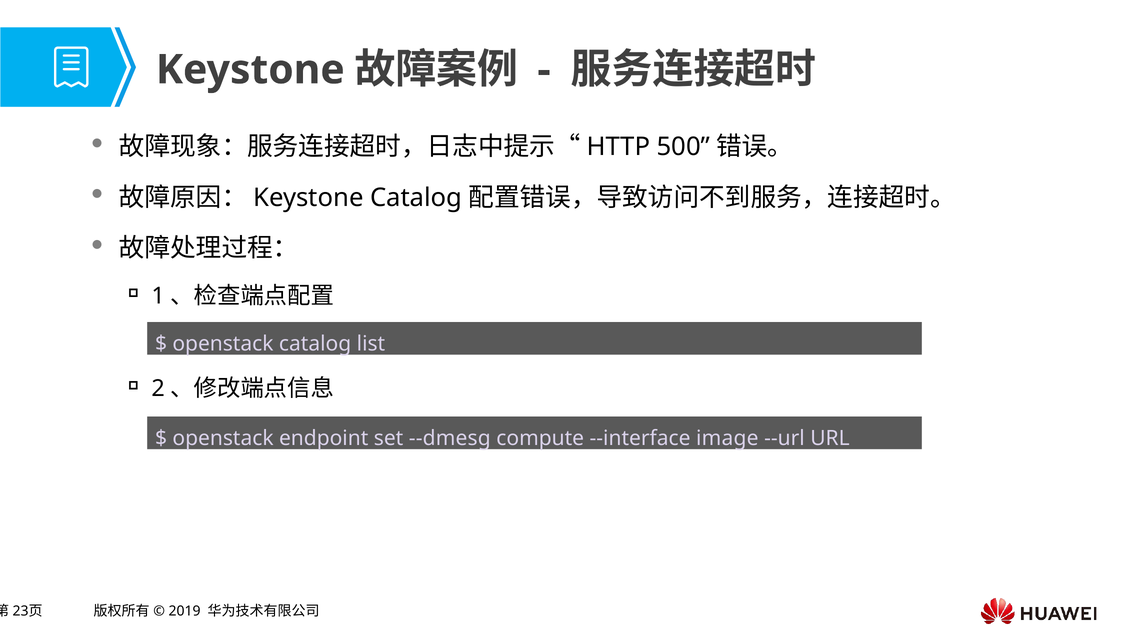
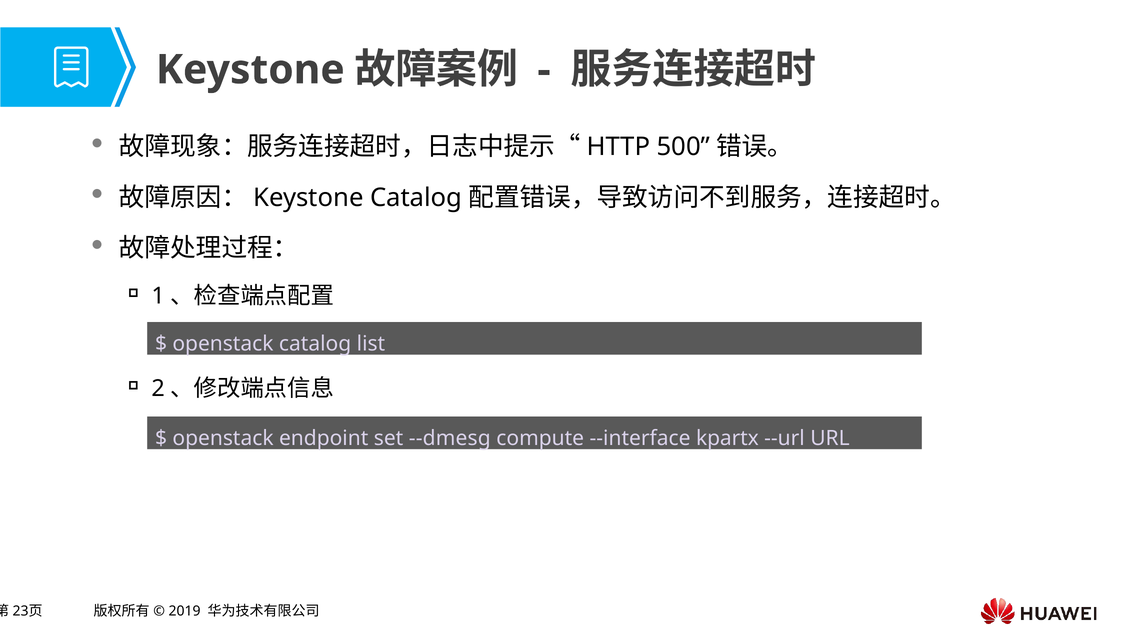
image: image -> kpartx
